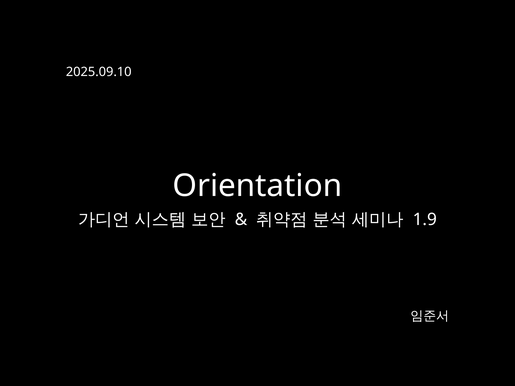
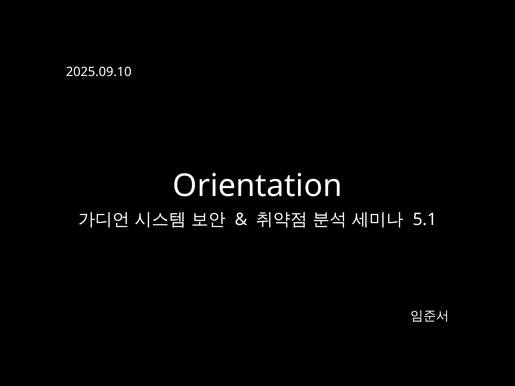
1.9: 1.9 -> 5.1
